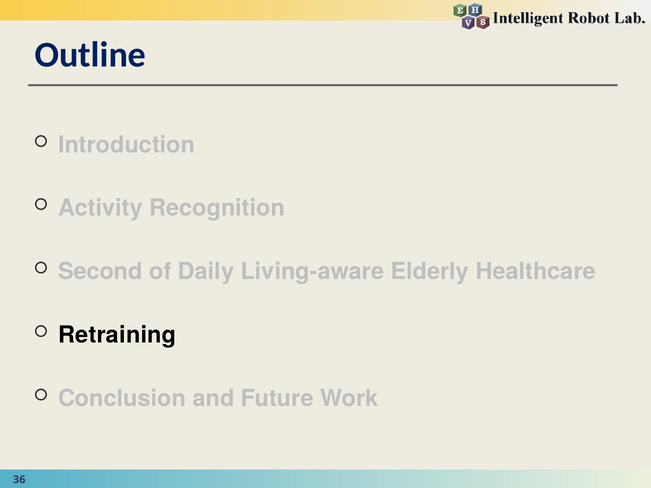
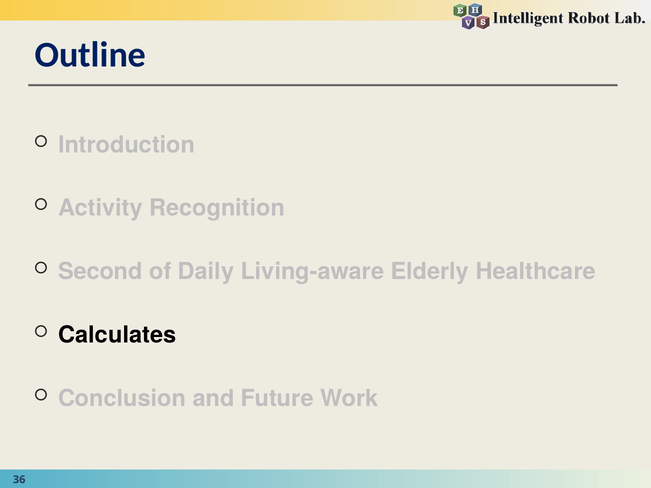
Retraining: Retraining -> Calculates
